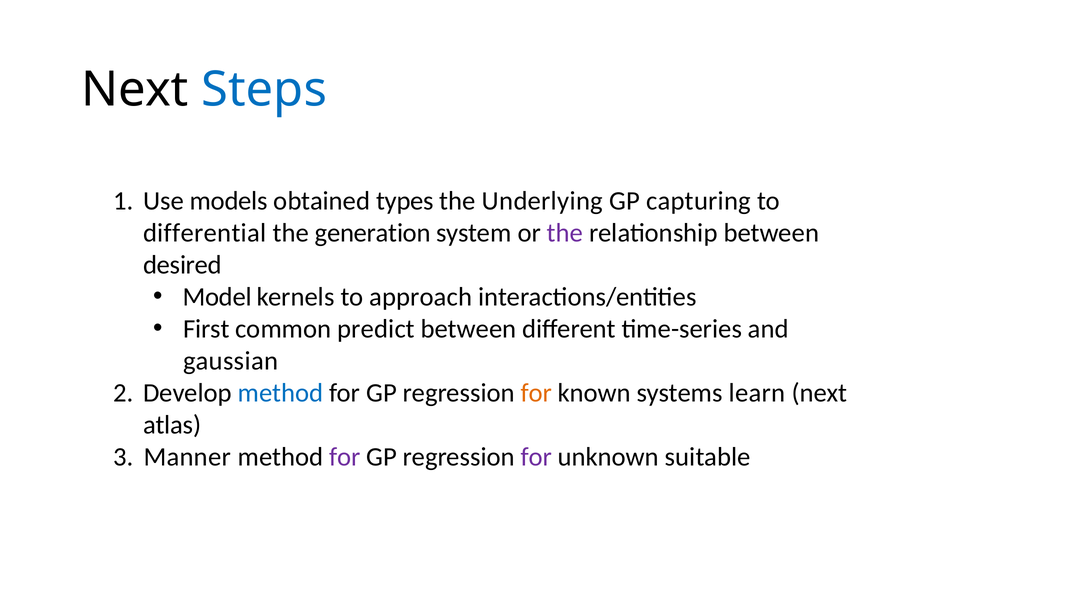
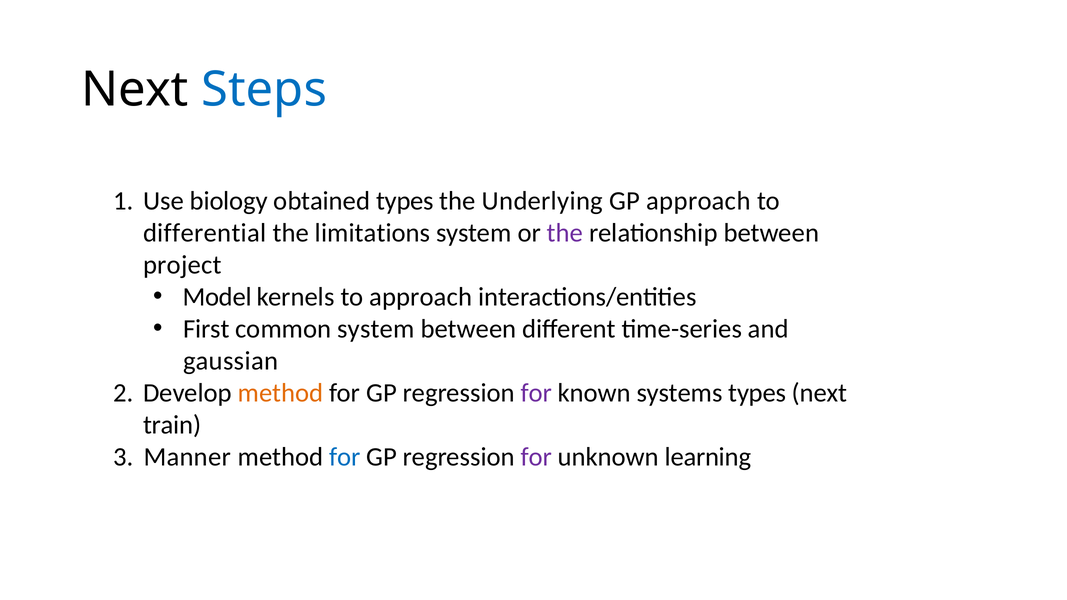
models: models -> biology
GP capturing: capturing -> approach
generation: generation -> limitations
desired: desired -> project
common predict: predict -> system
method at (280, 393) colour: blue -> orange
for at (536, 393) colour: orange -> purple
systems learn: learn -> types
atlas: atlas -> train
for at (345, 457) colour: purple -> blue
suitable: suitable -> learning
